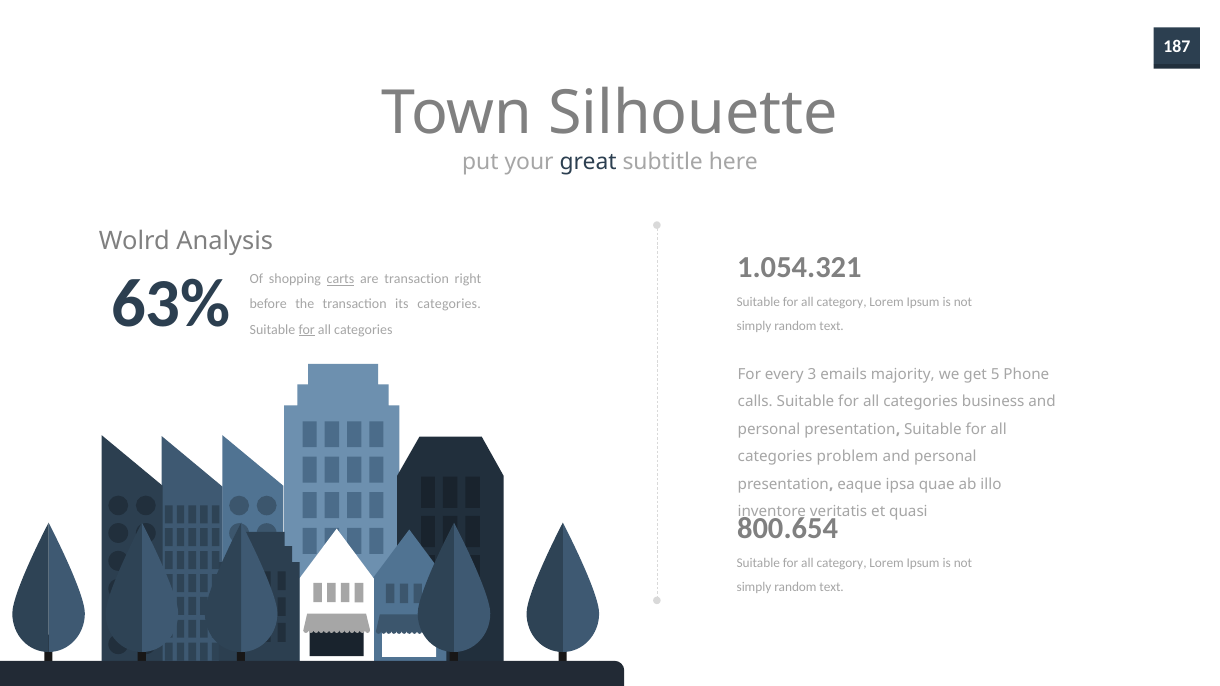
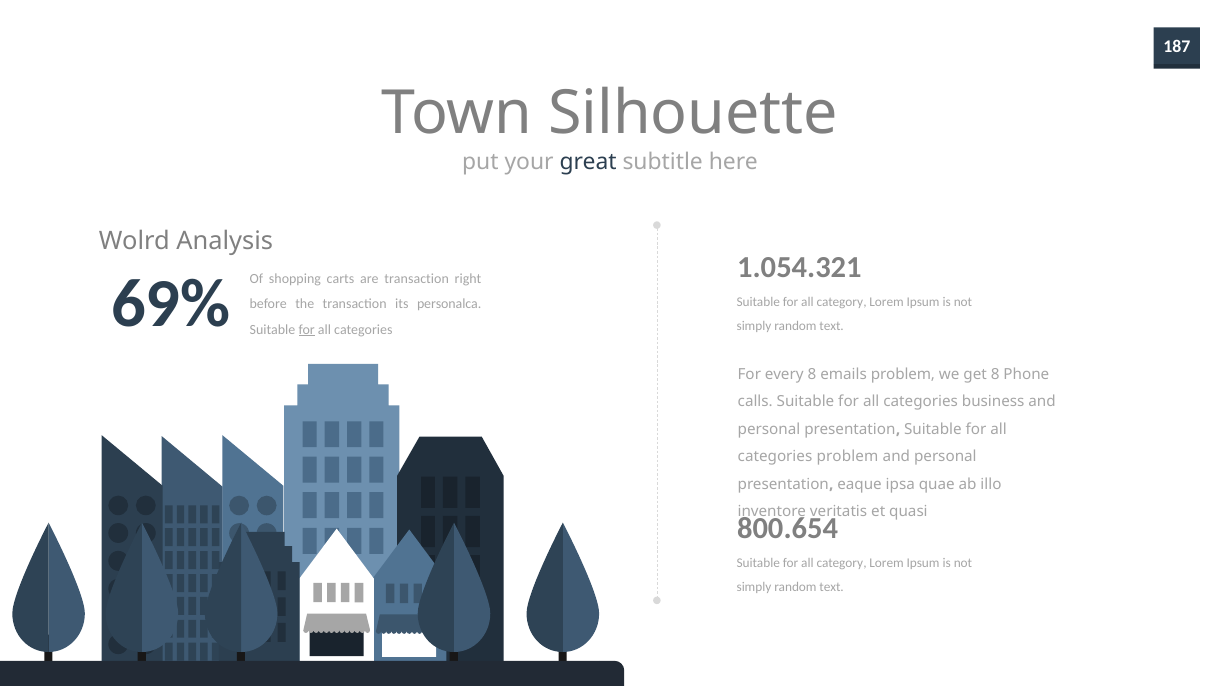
carts underline: present -> none
63%: 63% -> 69%
its categories: categories -> personalca
every 3: 3 -> 8
emails majority: majority -> problem
get 5: 5 -> 8
